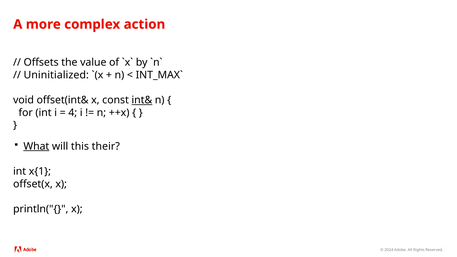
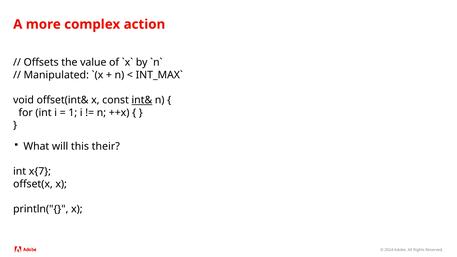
Uninitialized: Uninitialized -> Manipulated
4: 4 -> 1
What underline: present -> none
x{1: x{1 -> x{7
